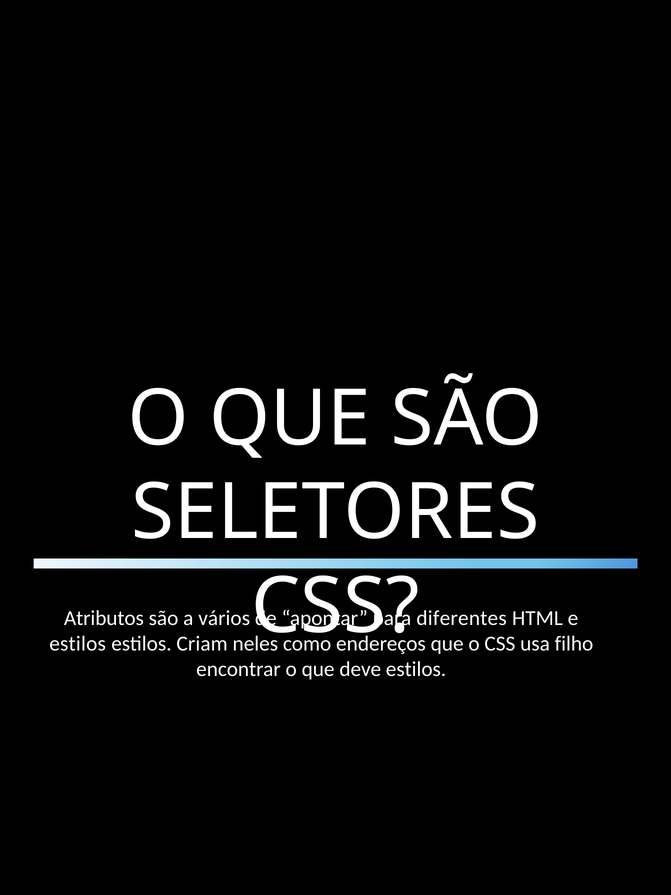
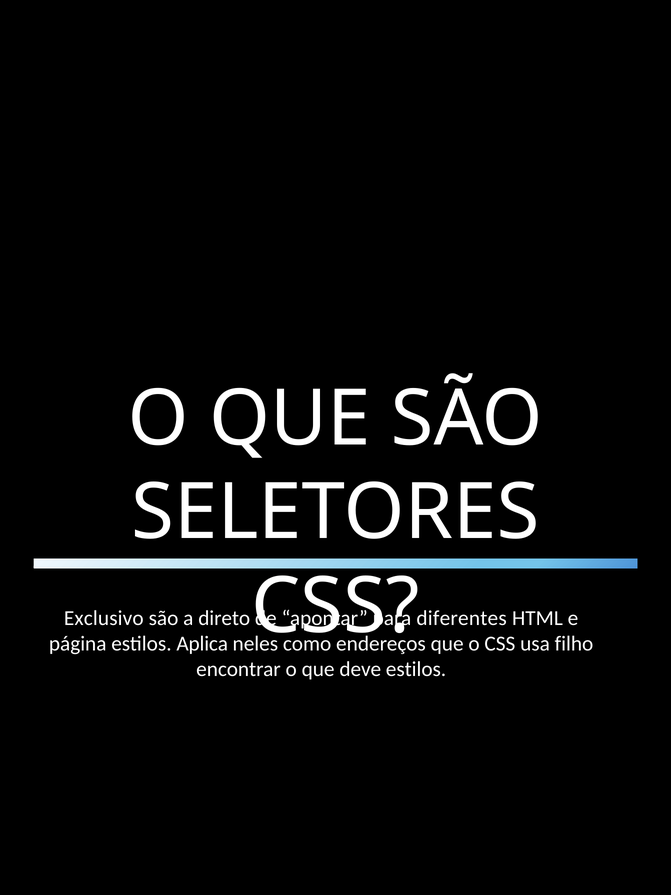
Atributos: Atributos -> Exclusivo
vários: vários -> direto
estilos at (78, 644): estilos -> página
Criam: Criam -> Aplica
